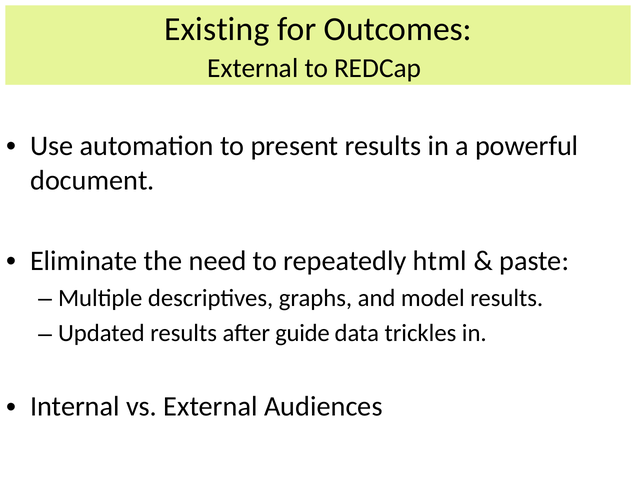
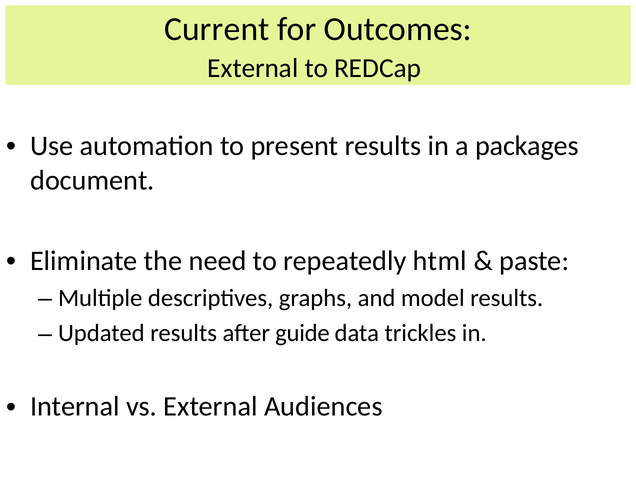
Existing: Existing -> Current
powerful: powerful -> packages
